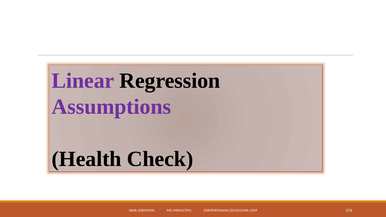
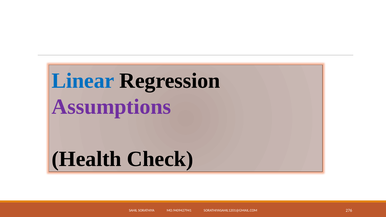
Linear colour: purple -> blue
